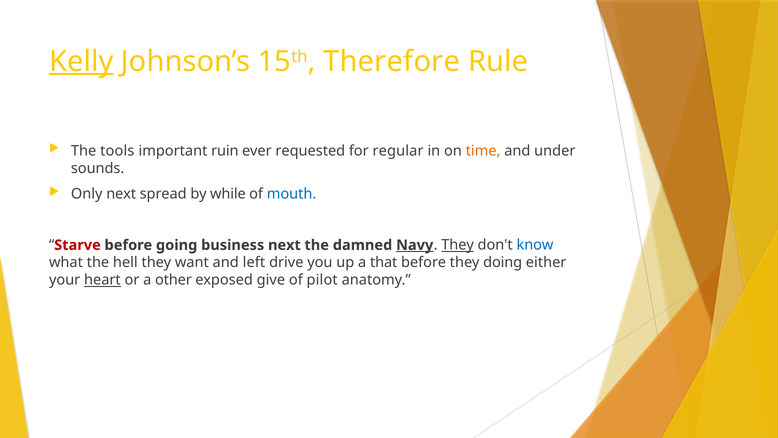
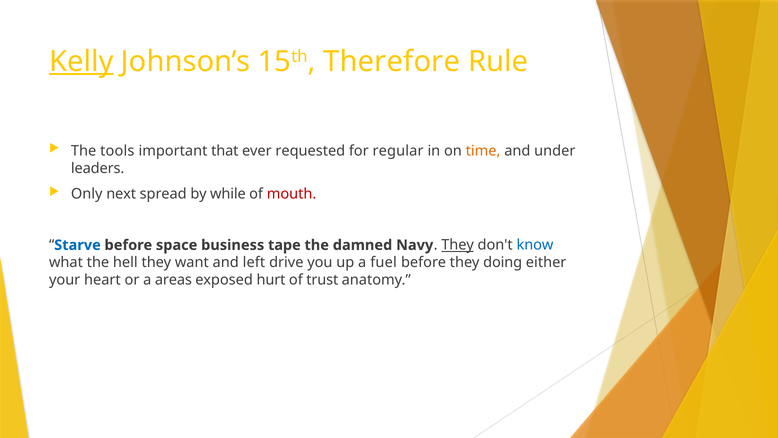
ruin: ruin -> that
sounds: sounds -> leaders
mouth colour: blue -> red
Starve colour: red -> blue
going: going -> space
business next: next -> tape
Navy underline: present -> none
that: that -> fuel
heart underline: present -> none
other: other -> areas
give: give -> hurt
pilot: pilot -> trust
